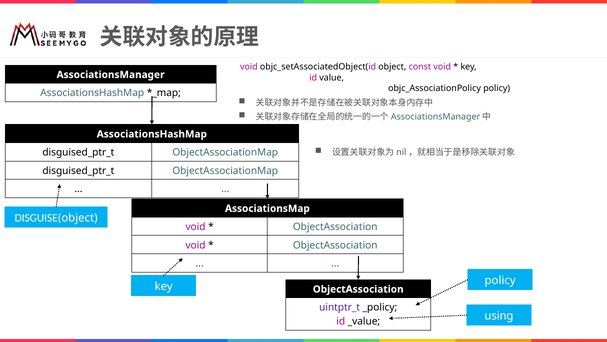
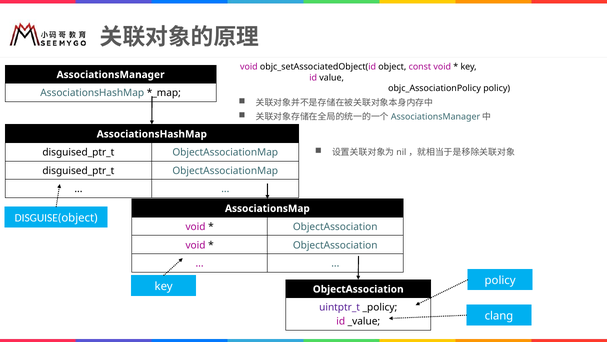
using: using -> clang
